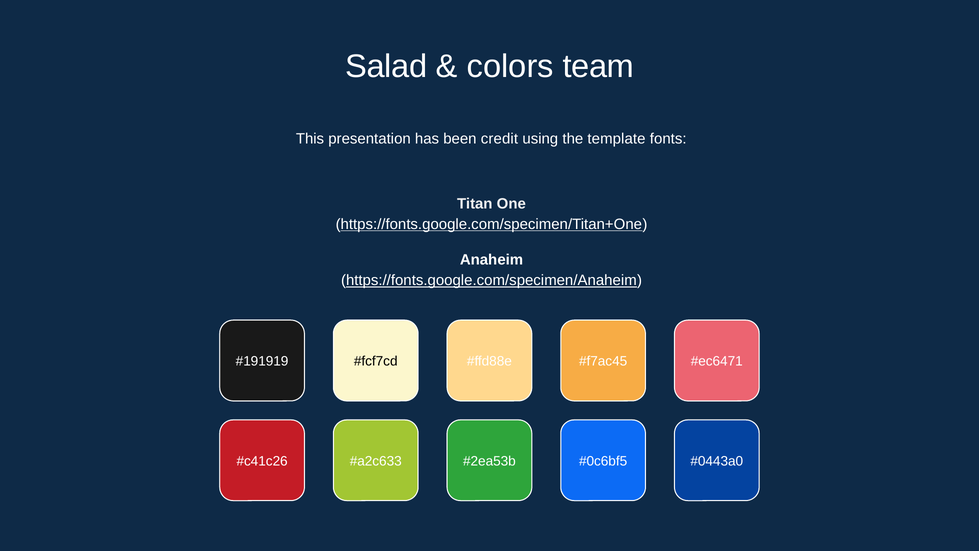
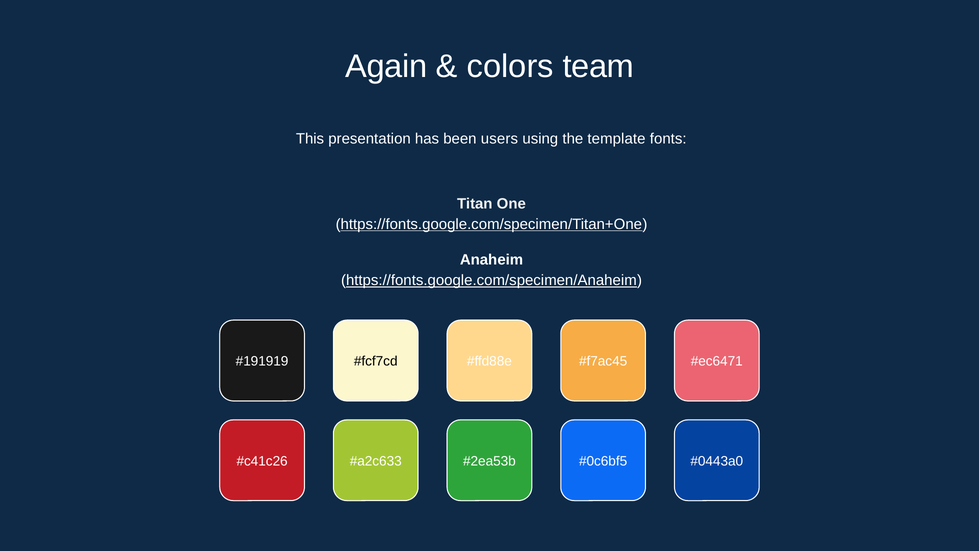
Salad: Salad -> Again
credit: credit -> users
